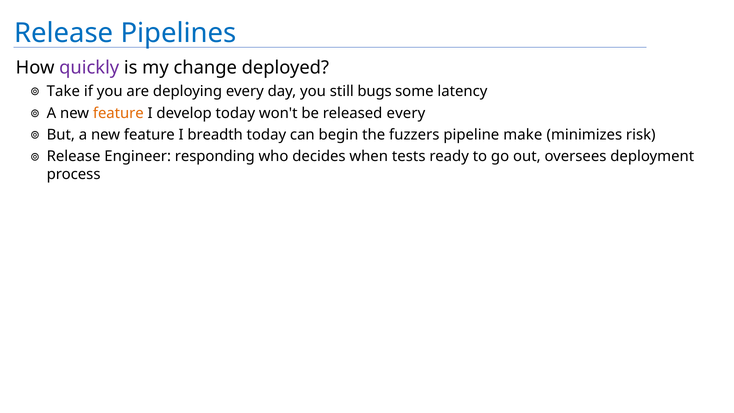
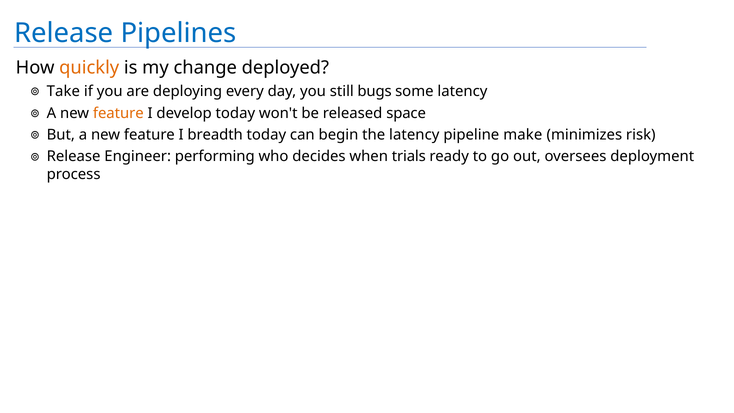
quickly colour: purple -> orange
released every: every -> space
the fuzzers: fuzzers -> latency
responding: responding -> performing
tests: tests -> trials
